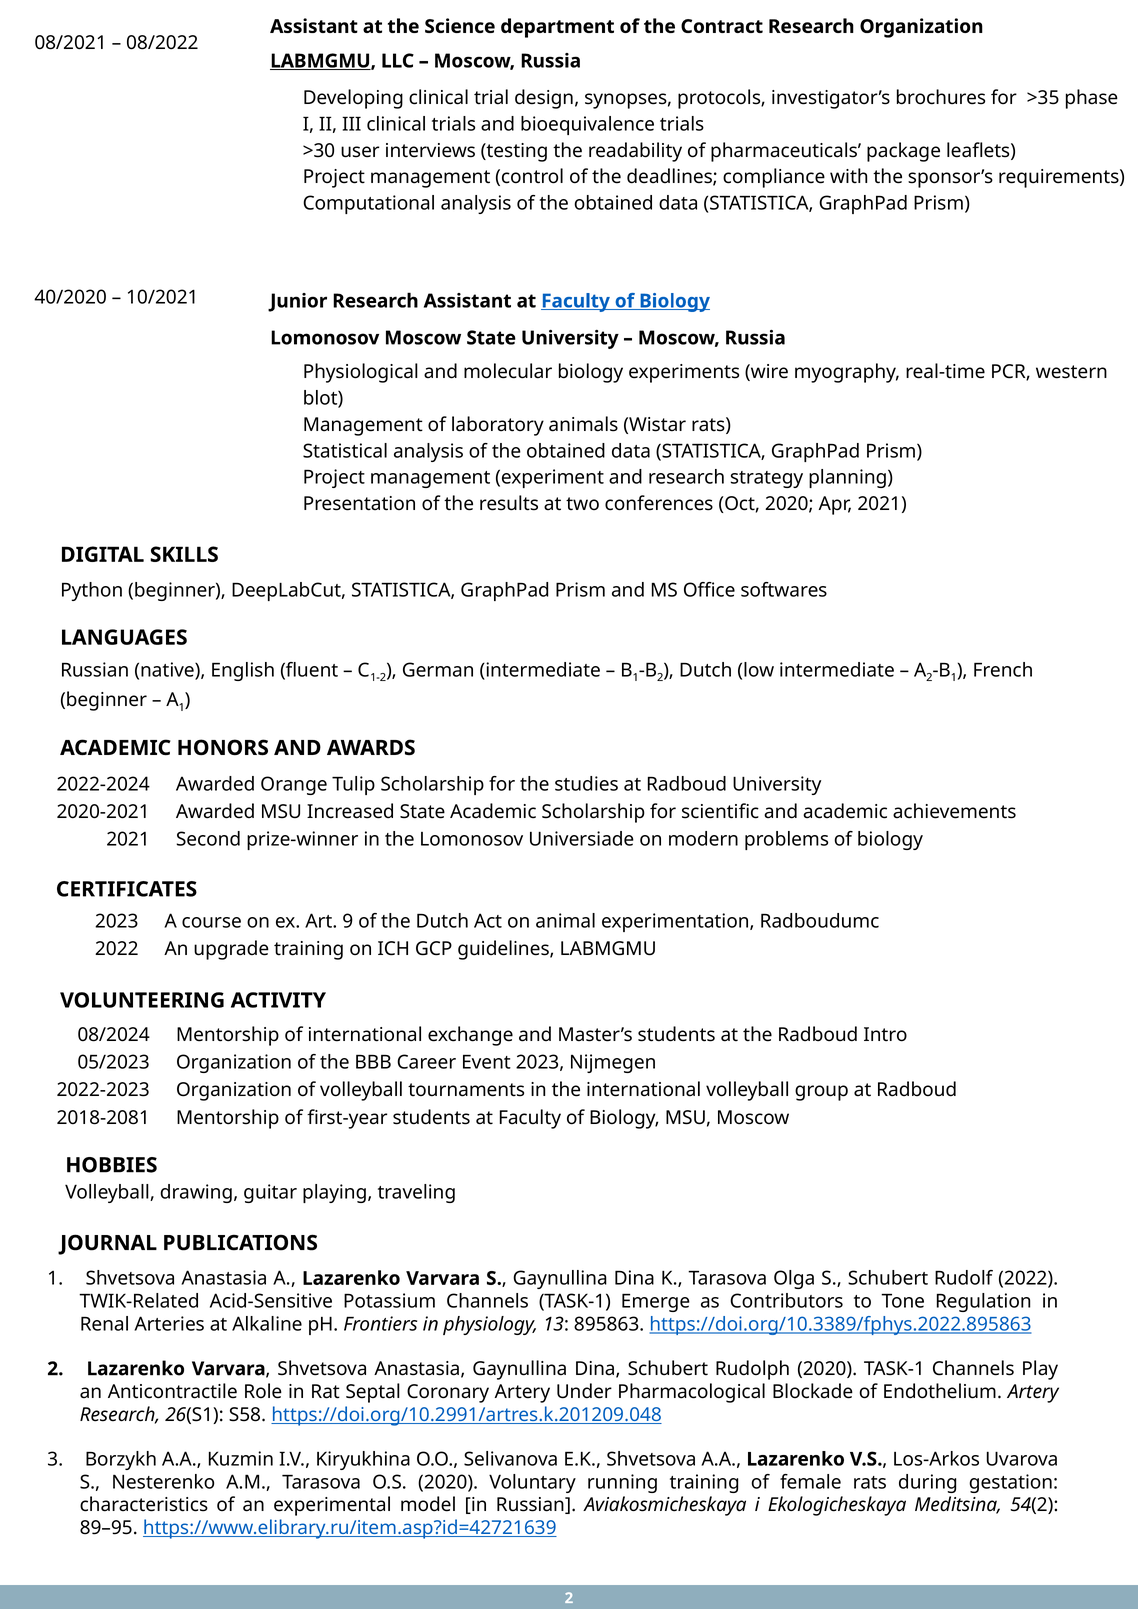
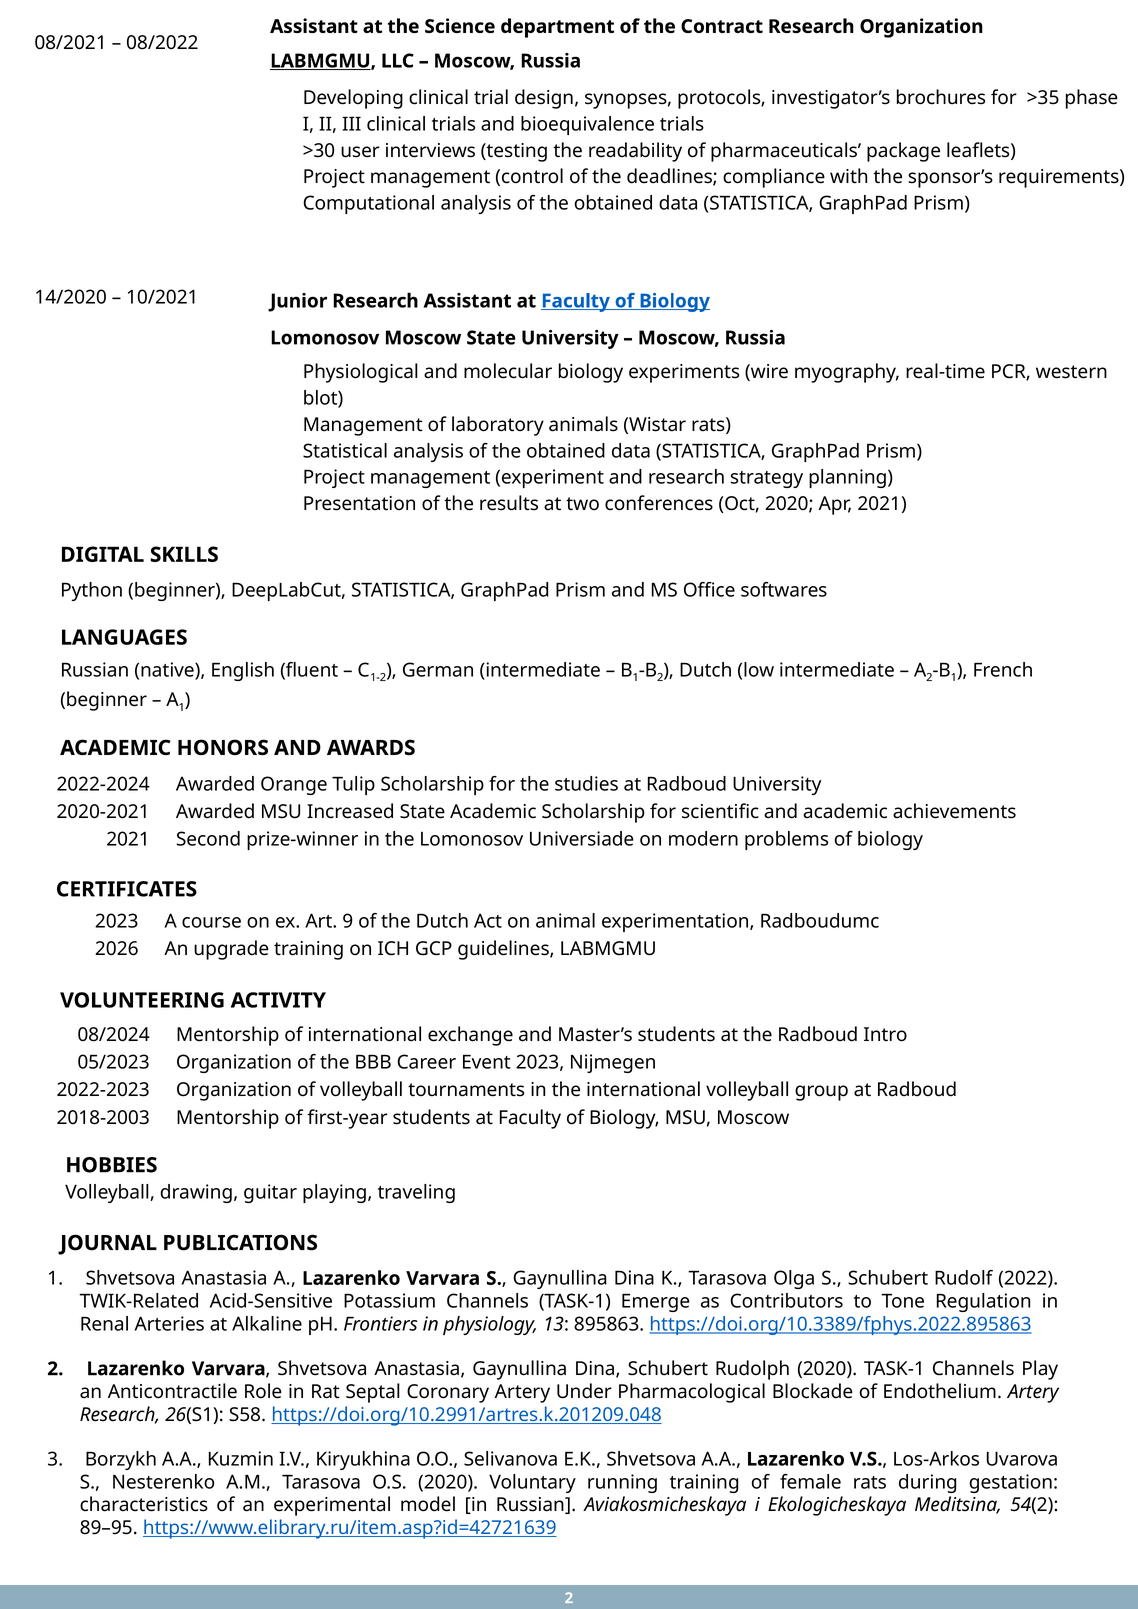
40/2020: 40/2020 -> 14/2020
2022 at (117, 949): 2022 -> 2026
2018-2081: 2018-2081 -> 2018-2003
